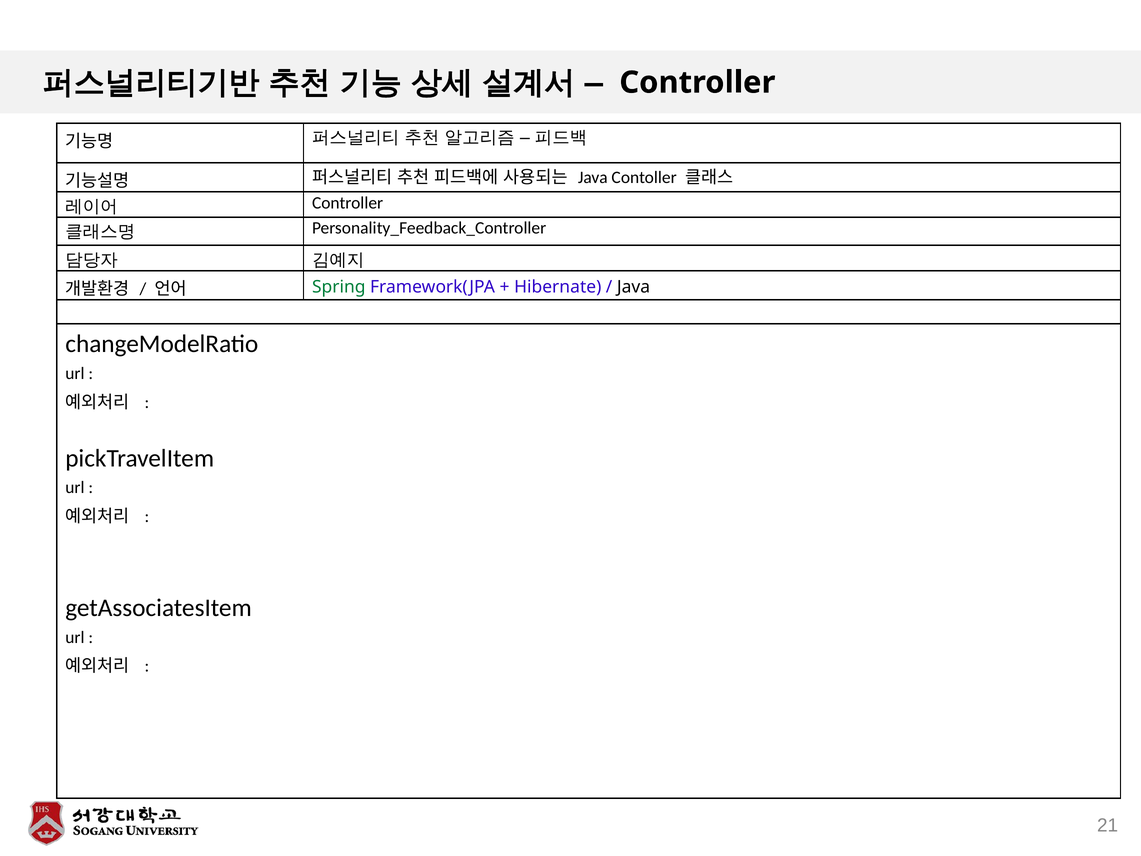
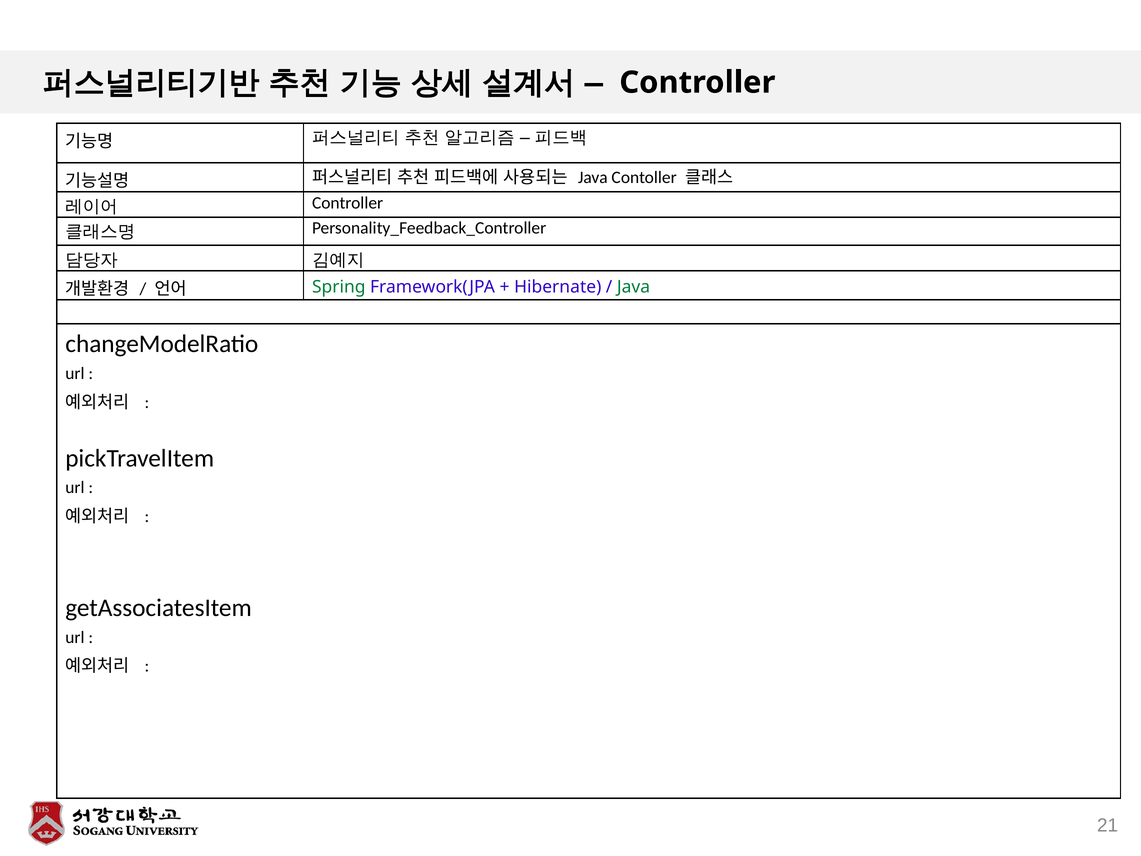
Java at (634, 287) colour: black -> green
